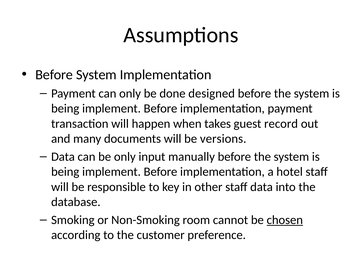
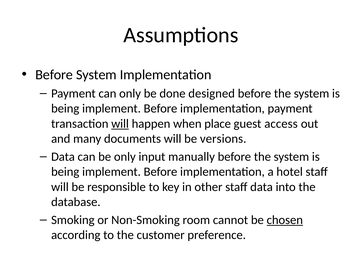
will at (120, 123) underline: none -> present
takes: takes -> place
record: record -> access
